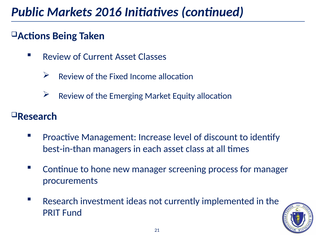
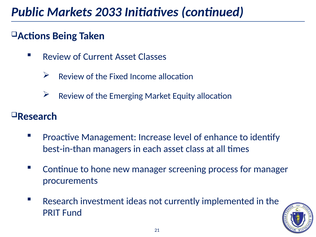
2016: 2016 -> 2033
discount: discount -> enhance
